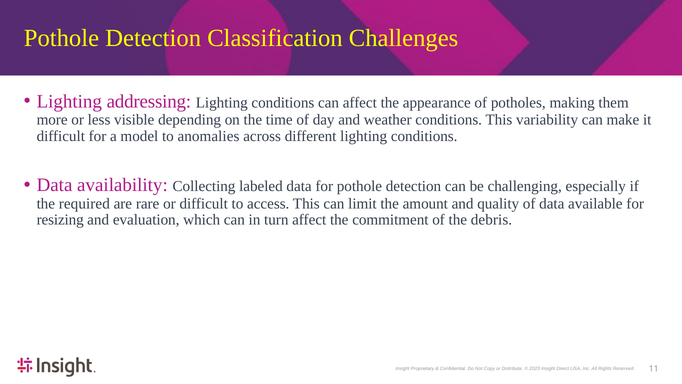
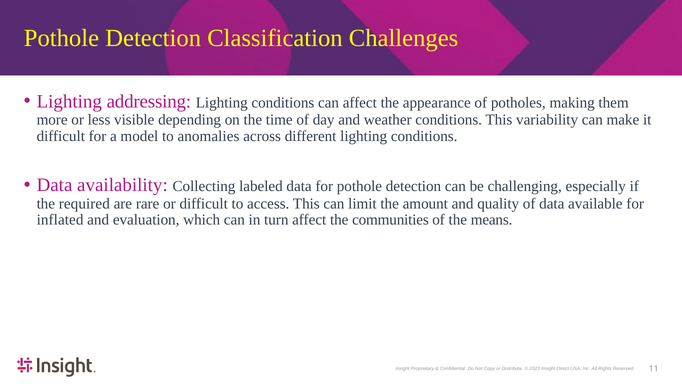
resizing: resizing -> inflated
commitment: commitment -> communities
debris: debris -> means
